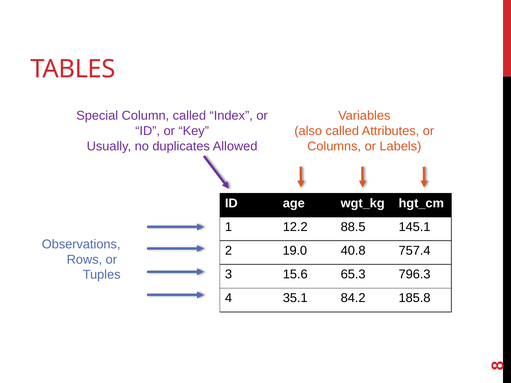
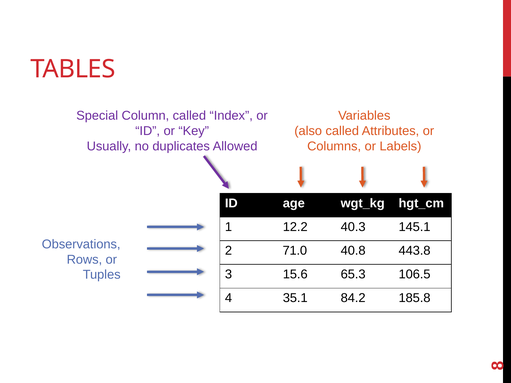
88.5: 88.5 -> 40.3
19.0: 19.0 -> 71.0
757.4: 757.4 -> 443.8
796.3: 796.3 -> 106.5
